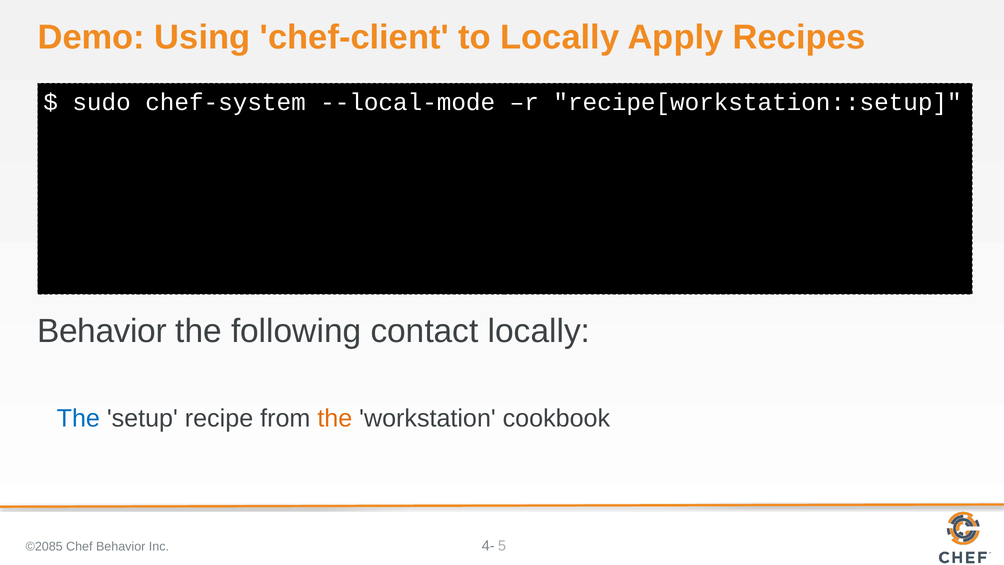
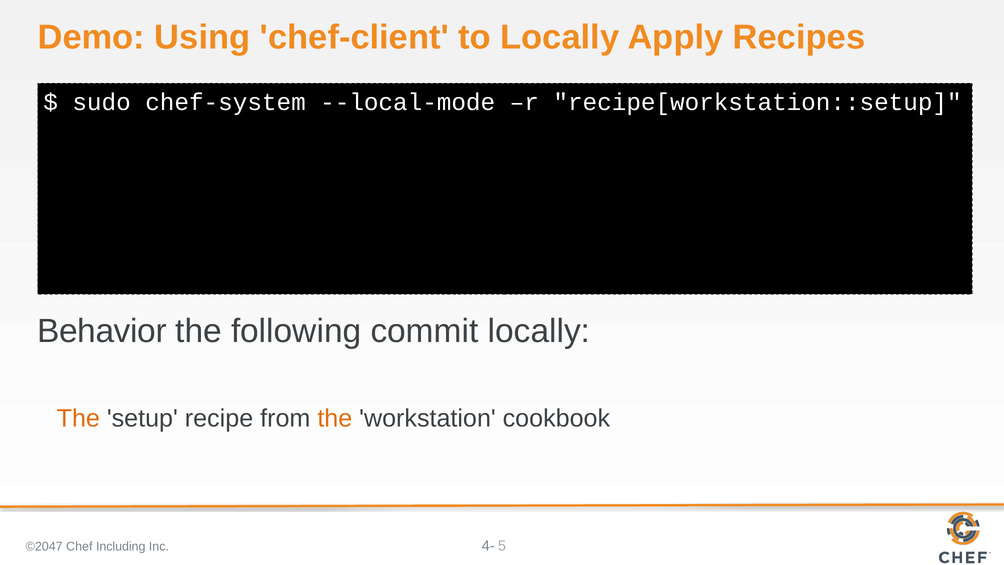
contact: contact -> commit
The at (78, 418) colour: blue -> orange
©2085: ©2085 -> ©2047
Chef Behavior: Behavior -> Including
